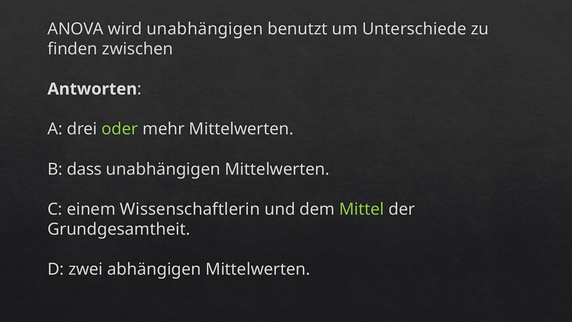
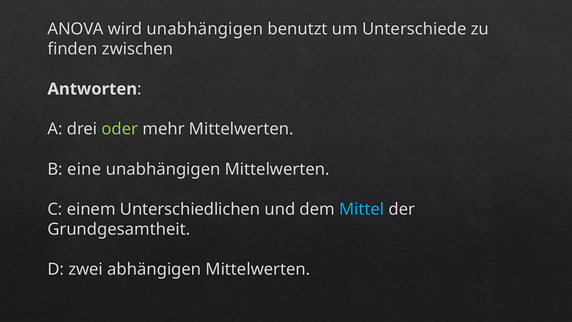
dass: dass -> eine
Wissenschaftlerin: Wissenschaftlerin -> Unterschiedlichen
Mittel colour: light green -> light blue
